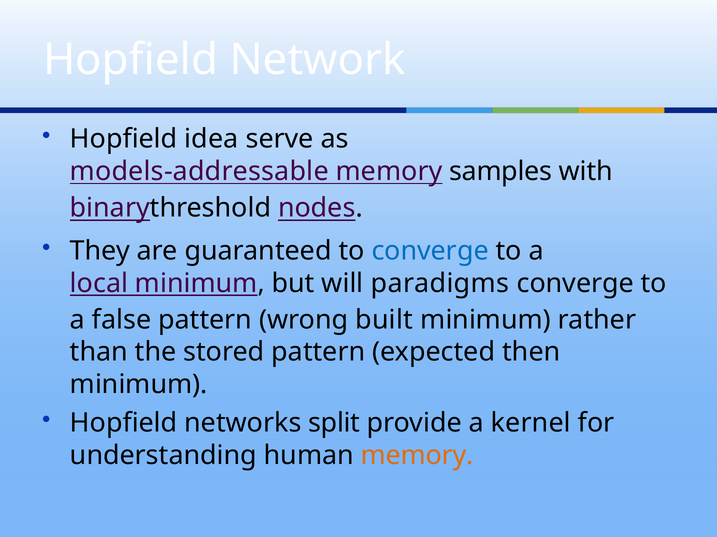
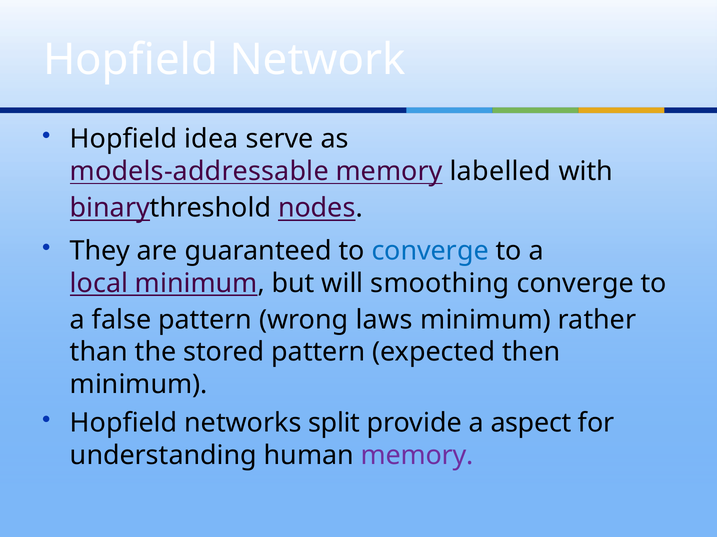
samples: samples -> labelled
paradigms: paradigms -> smoothing
built: built -> laws
kernel: kernel -> aspect
memory at (417, 456) colour: orange -> purple
